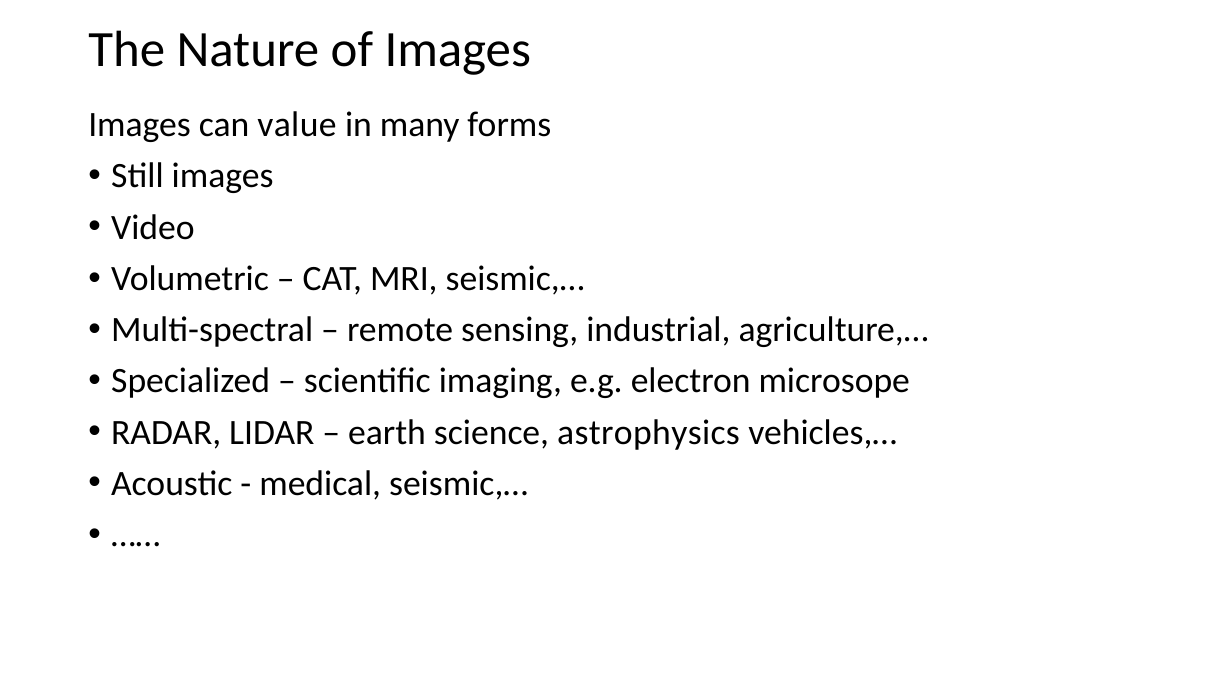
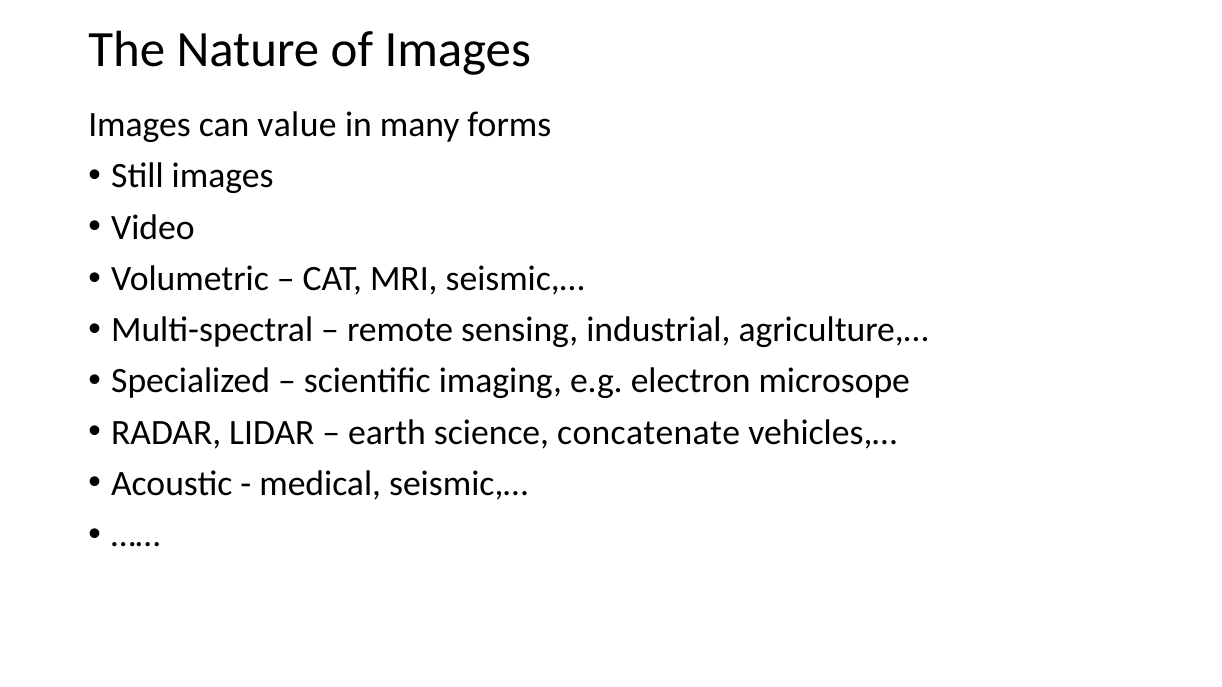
astrophysics: astrophysics -> concatenate
